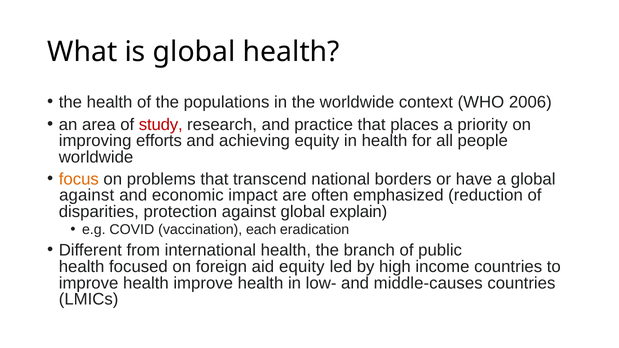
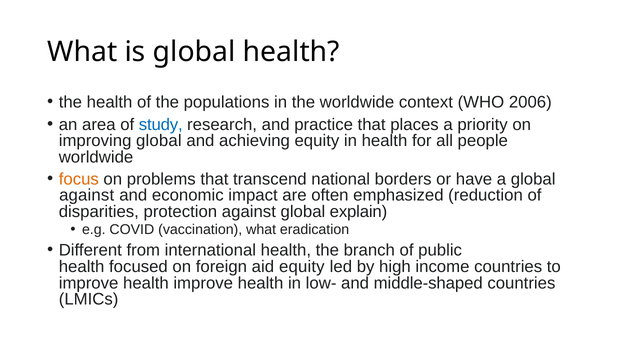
study colour: red -> blue
improving efforts: efforts -> global
vaccination each: each -> what
middle-causes: middle-causes -> middle-shaped
